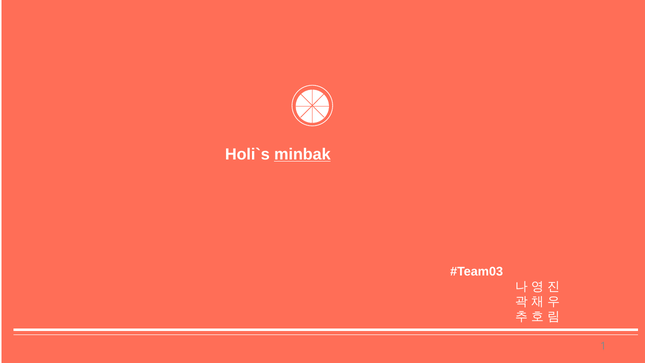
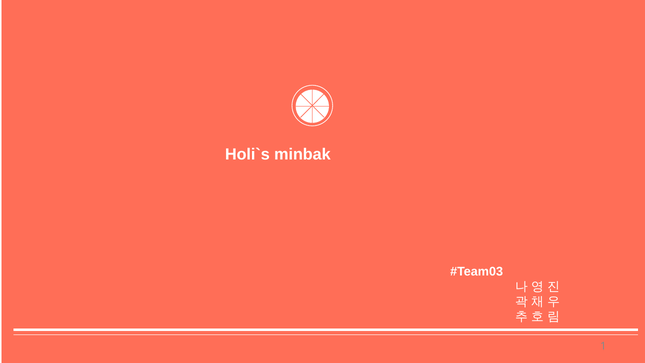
minbak underline: present -> none
